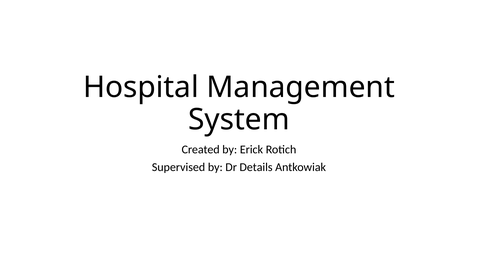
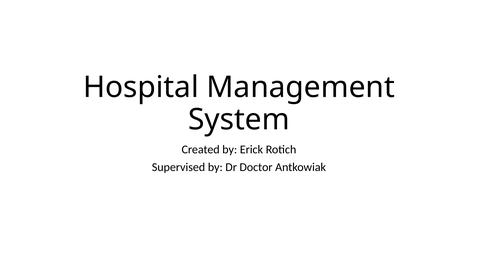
Details: Details -> Doctor
